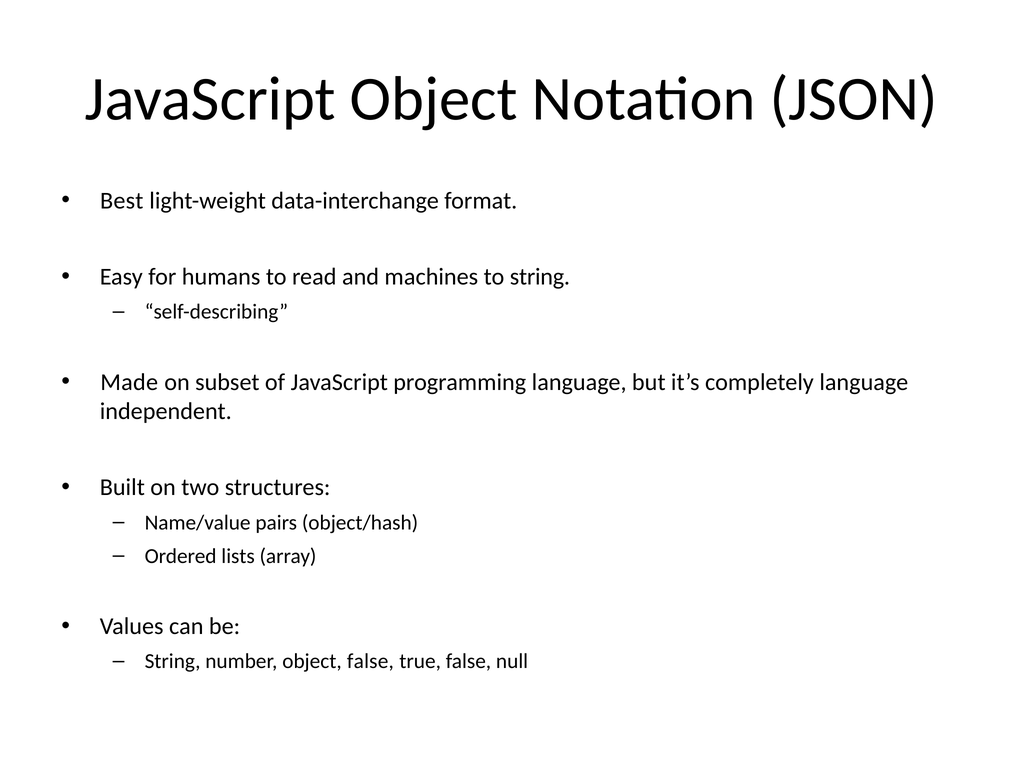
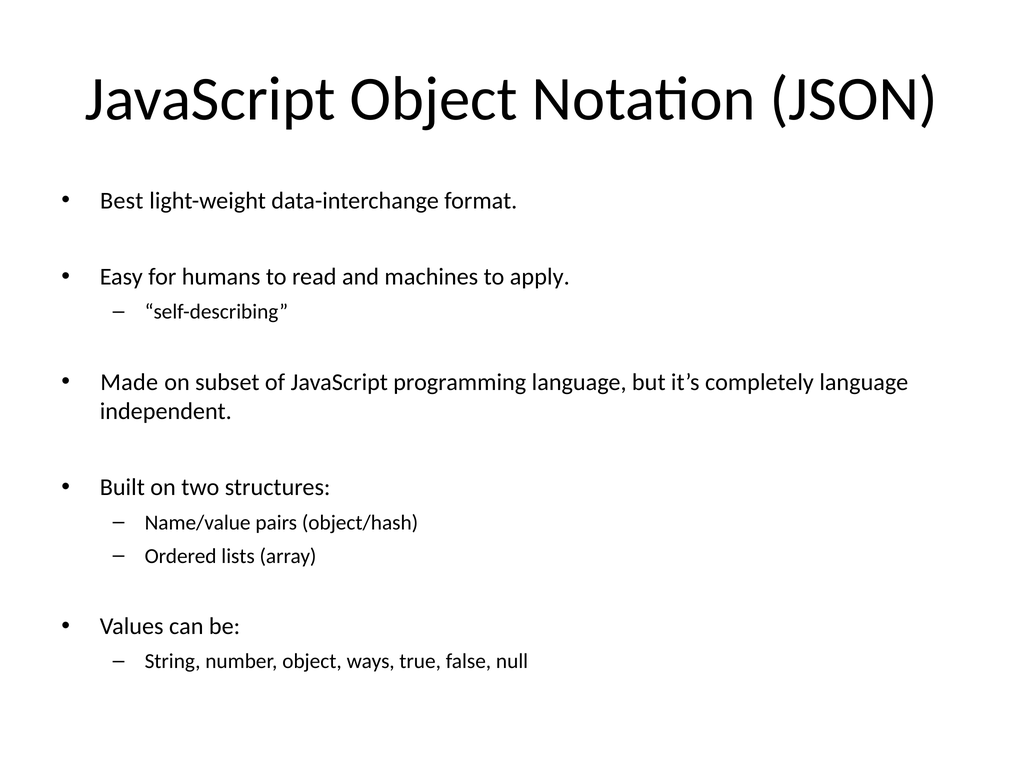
to string: string -> apply
object false: false -> ways
